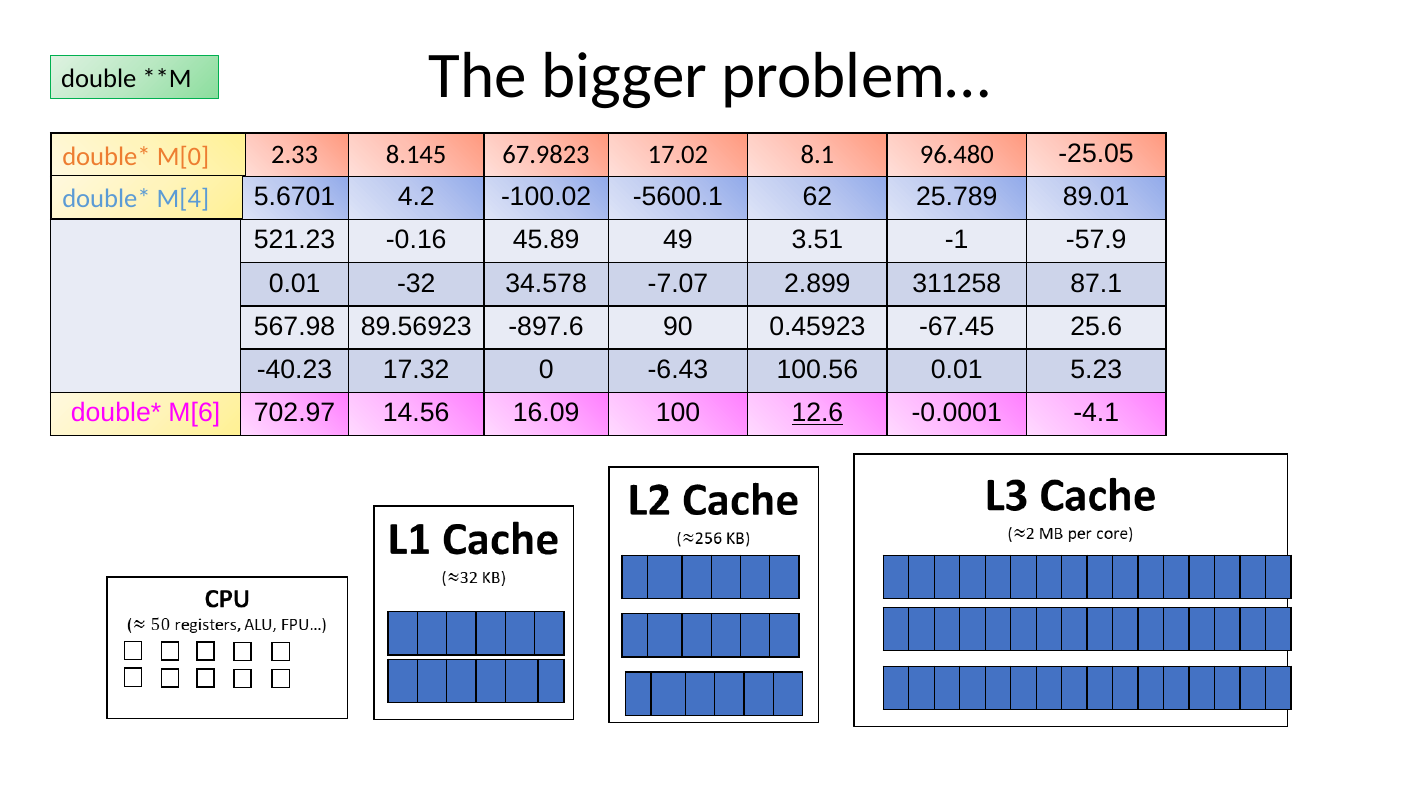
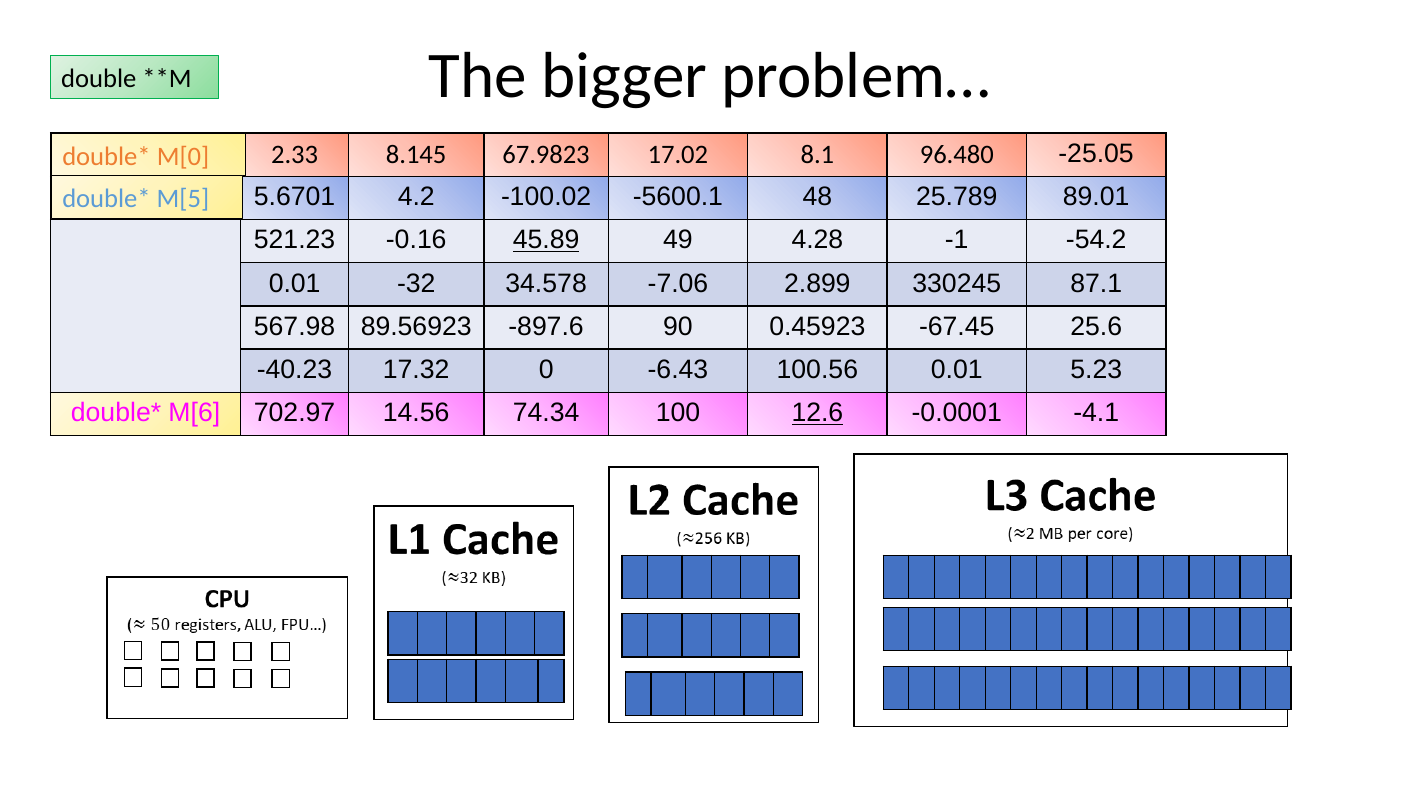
62: 62 -> 48
M[4: M[4 -> M[5
45.89 underline: none -> present
3.51: 3.51 -> 4.28
-57.9: -57.9 -> -54.2
-7.07: -7.07 -> -7.06
311258: 311258 -> 330245
16.09: 16.09 -> 74.34
